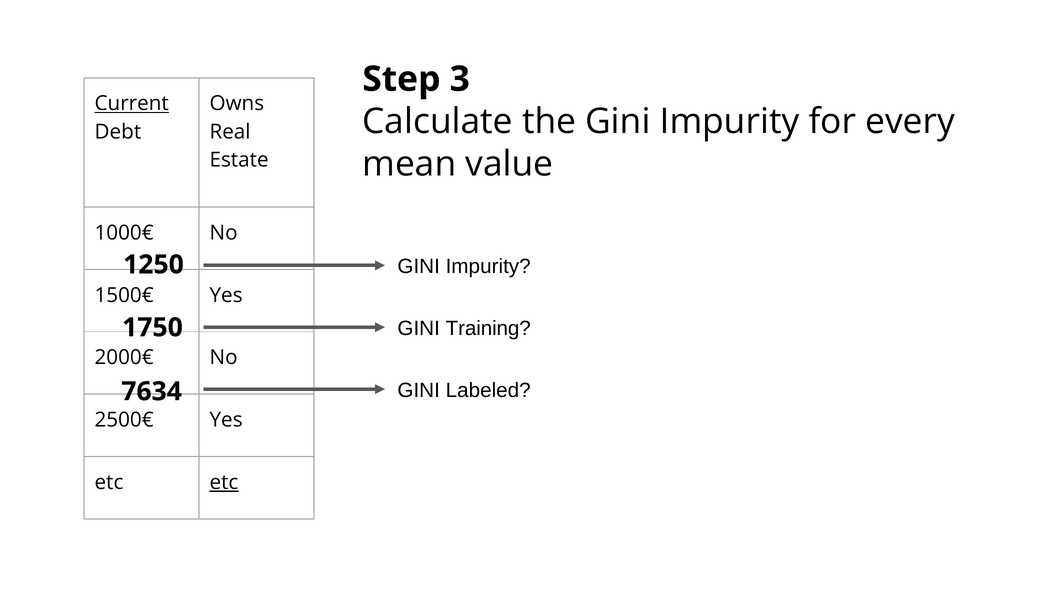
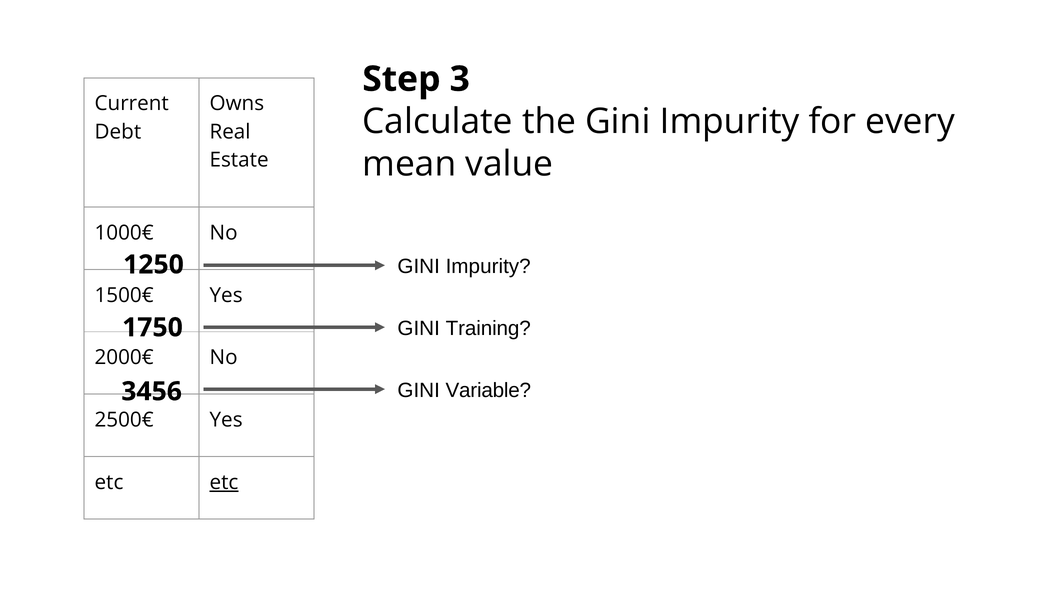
Current underline: present -> none
7634: 7634 -> 3456
Labeled: Labeled -> Variable
